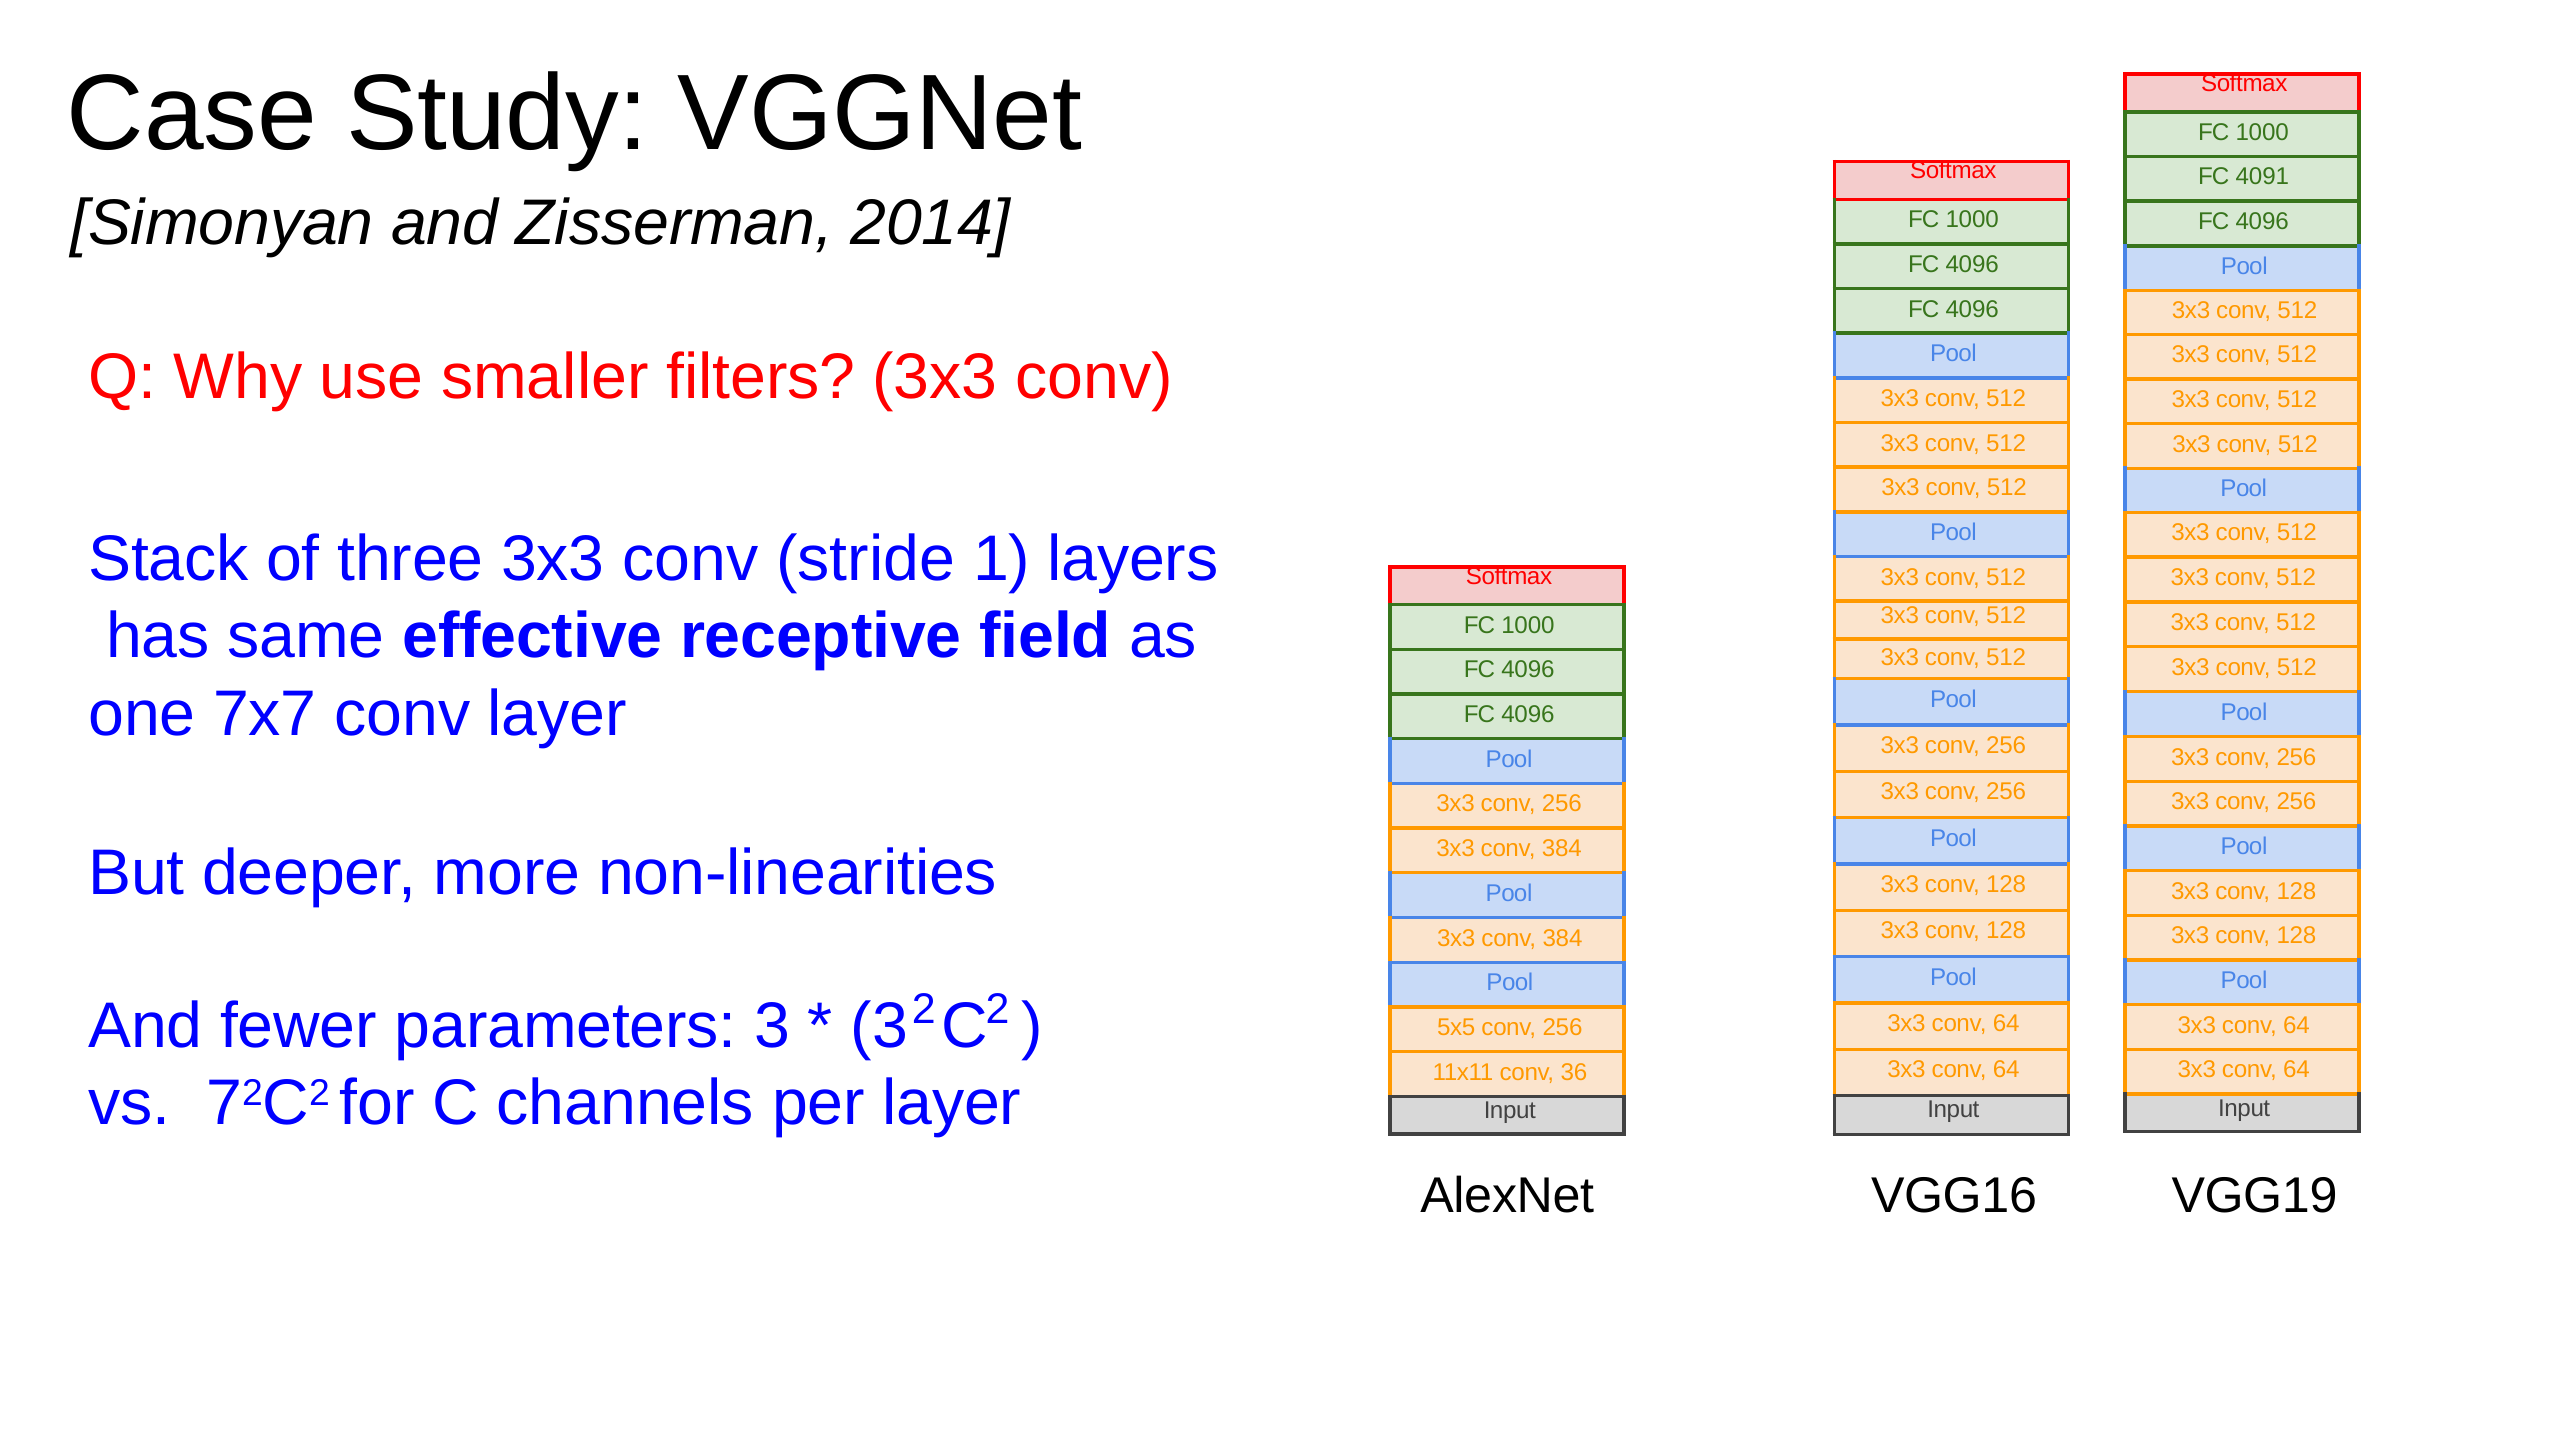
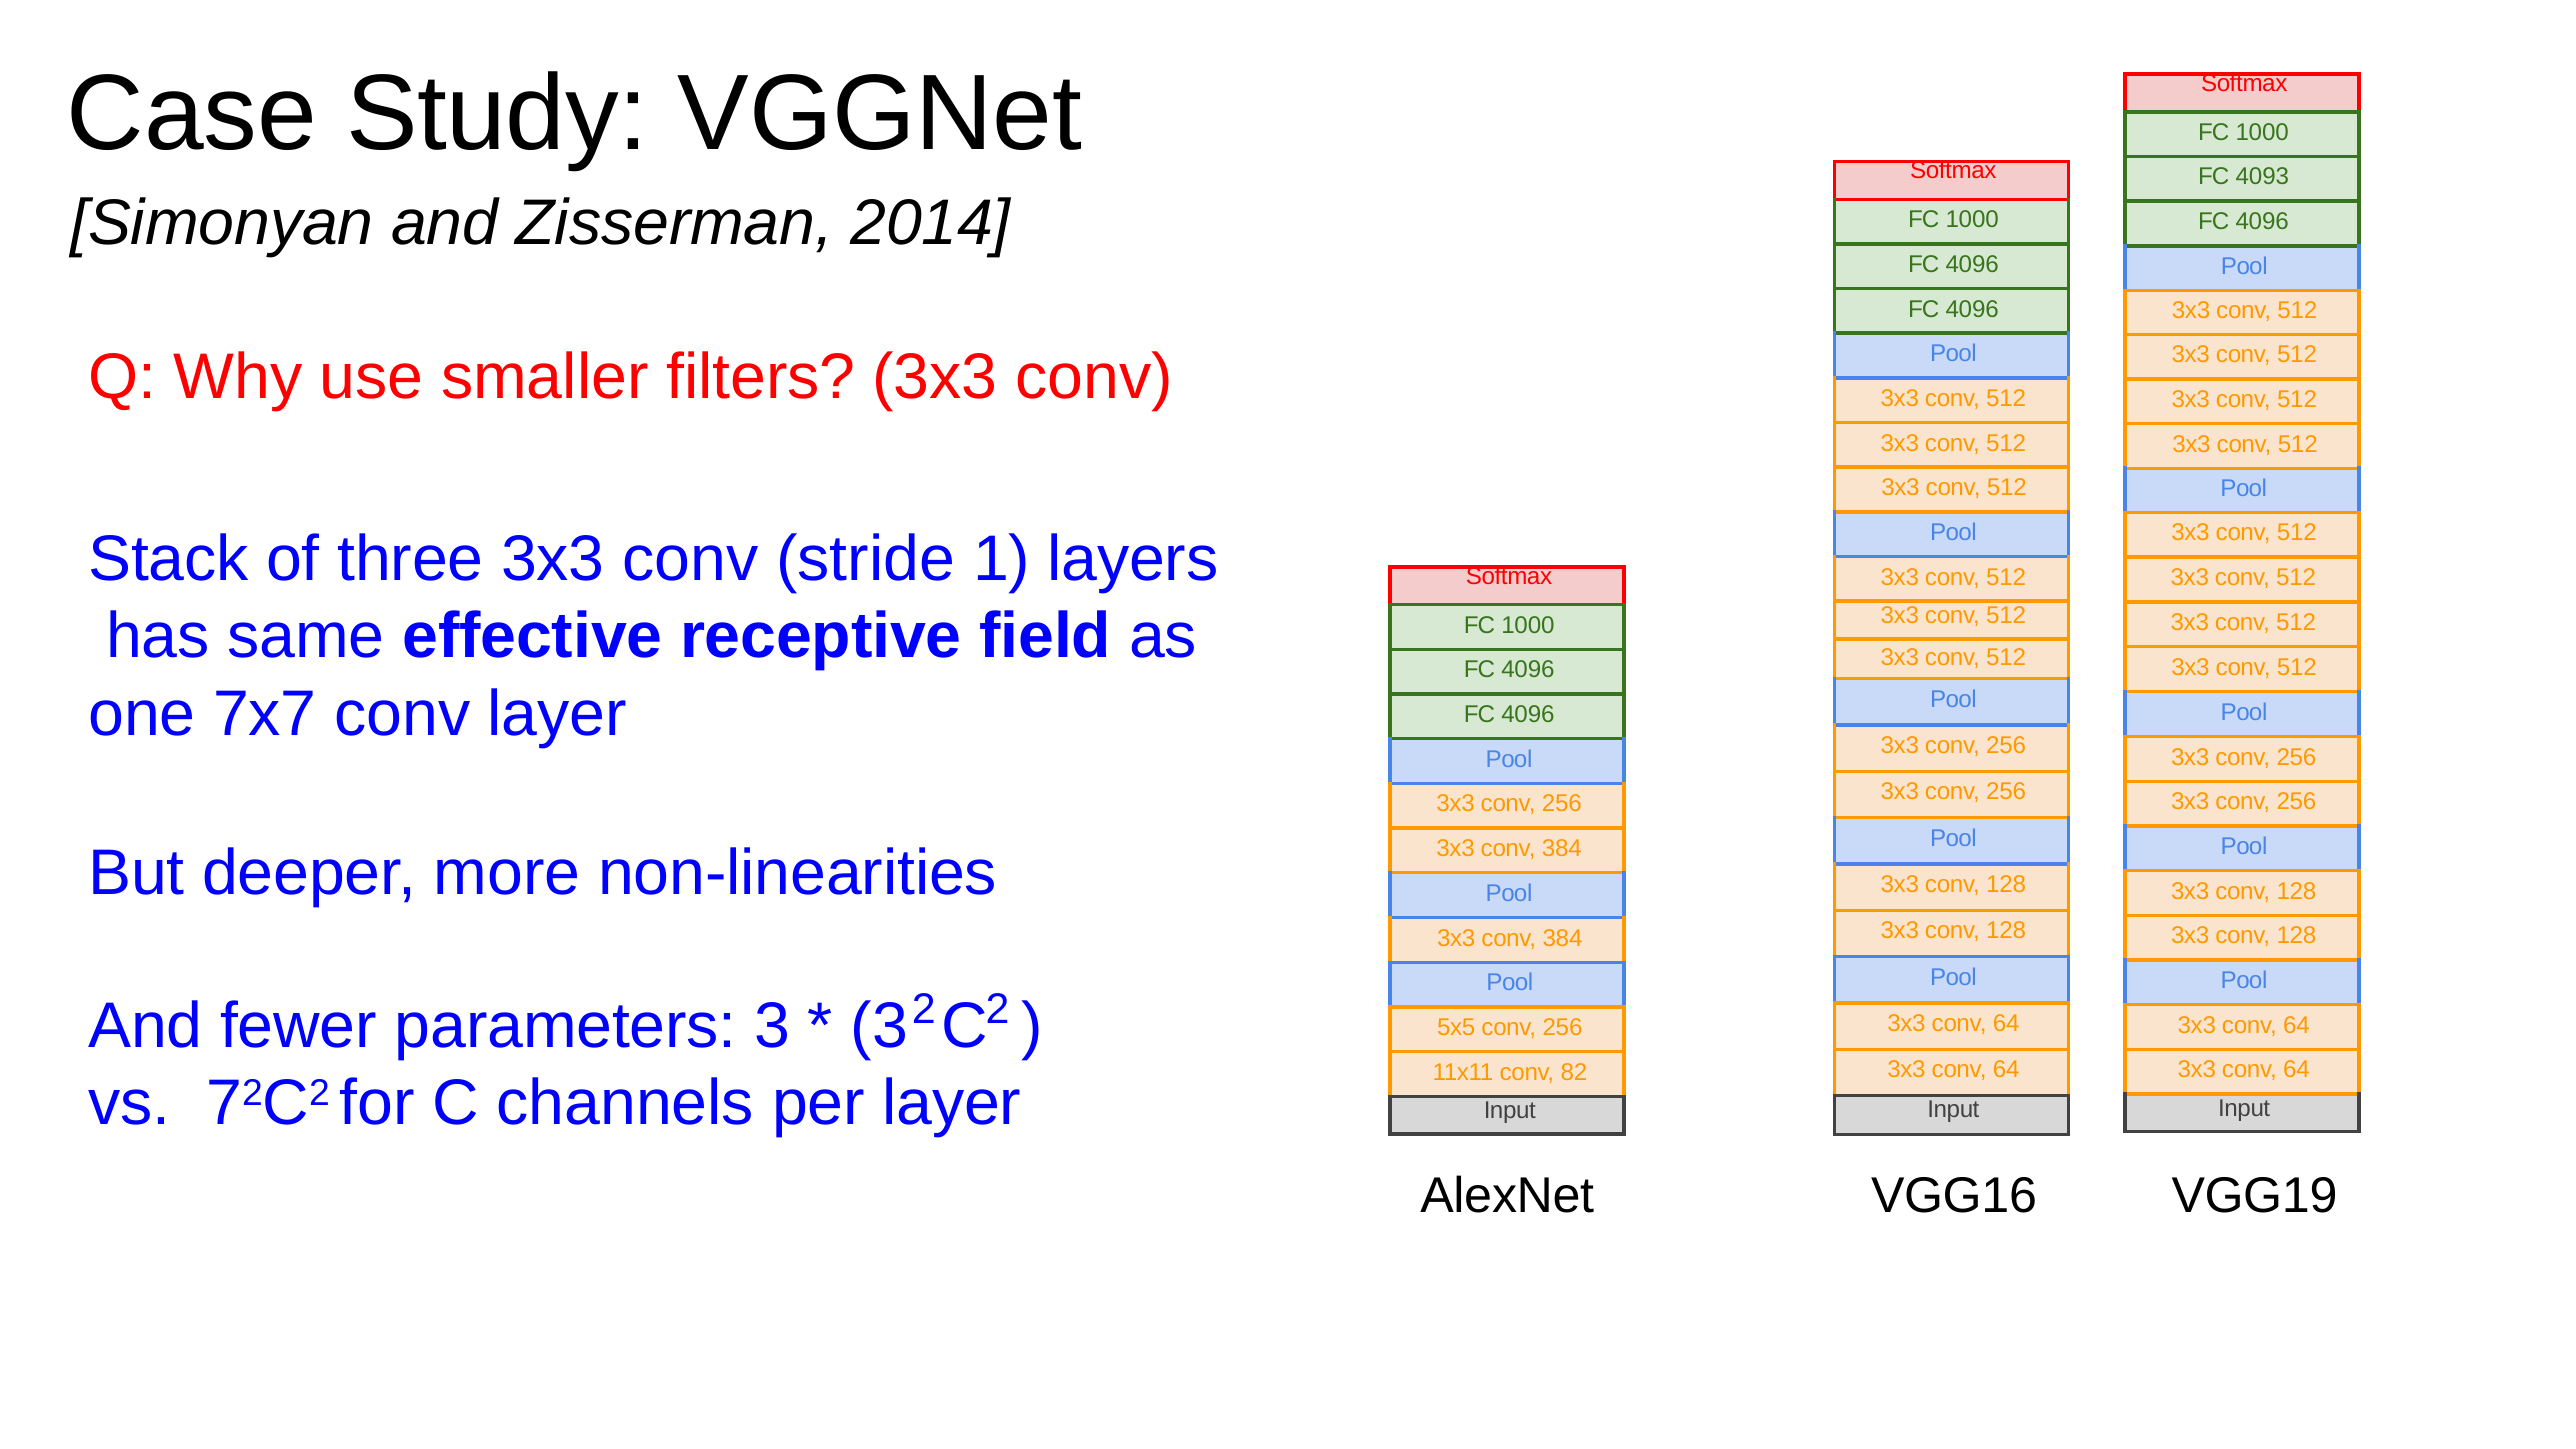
4091: 4091 -> 4093
36: 36 -> 82
